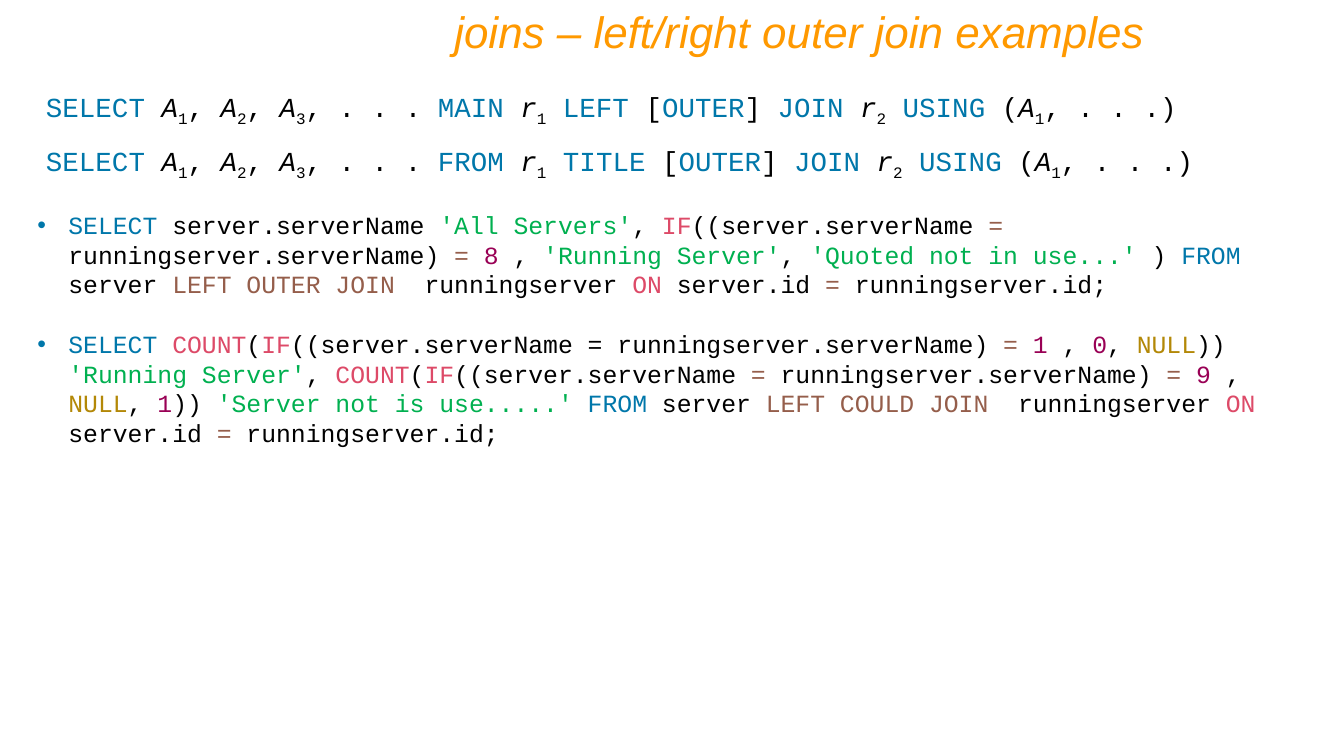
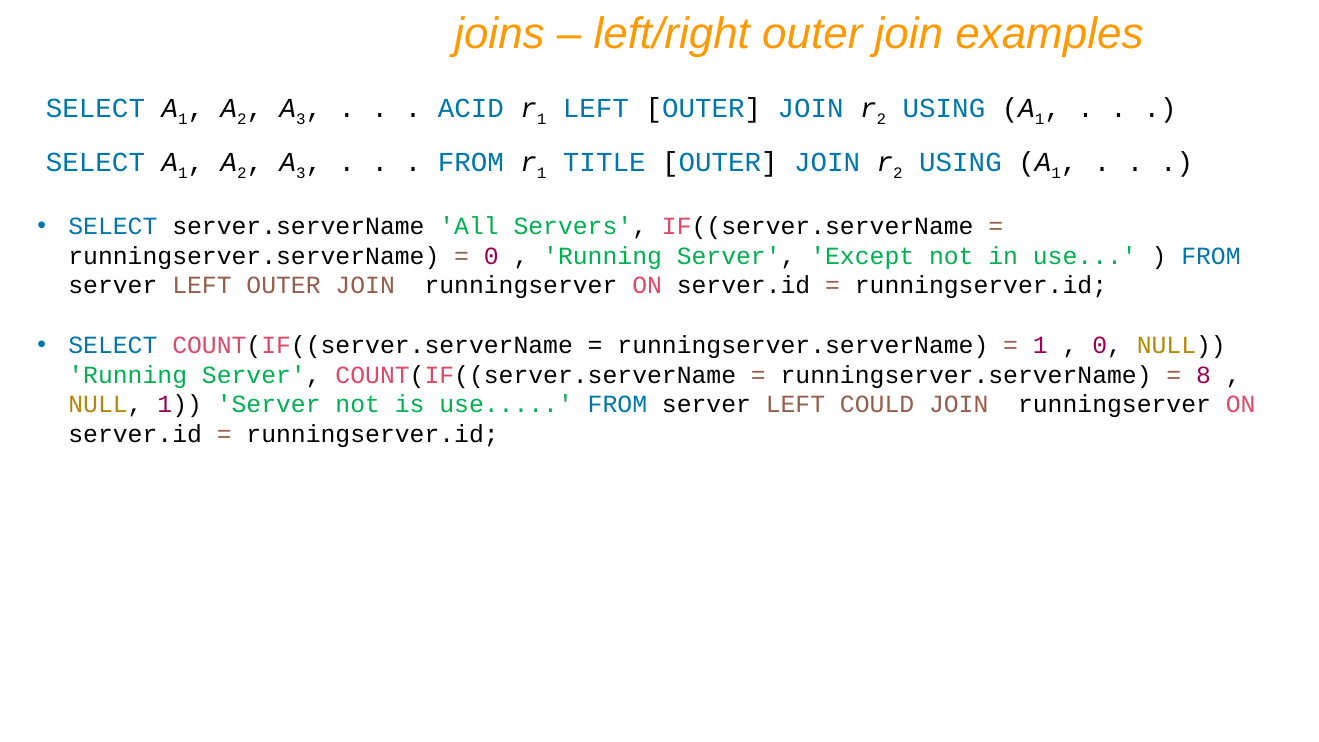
MAIN: MAIN -> ACID
8 at (491, 256): 8 -> 0
Quoted: Quoted -> Except
9: 9 -> 8
